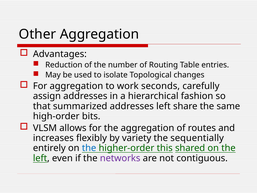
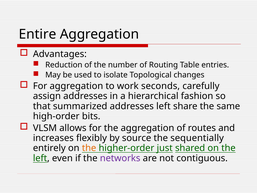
Other: Other -> Entire
variety: variety -> source
the at (89, 148) colour: blue -> orange
this: this -> just
